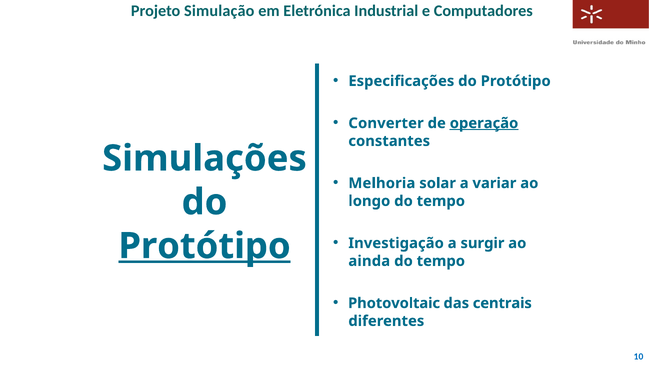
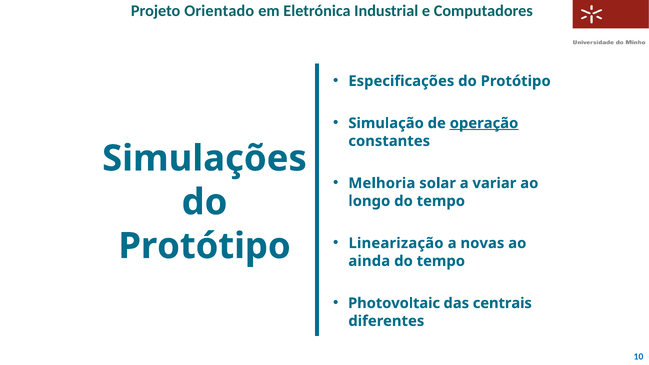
Simulação: Simulação -> Orientado
Converter: Converter -> Simulação
Investigação: Investigação -> Linearização
surgir: surgir -> novas
Protótipo at (205, 246) underline: present -> none
